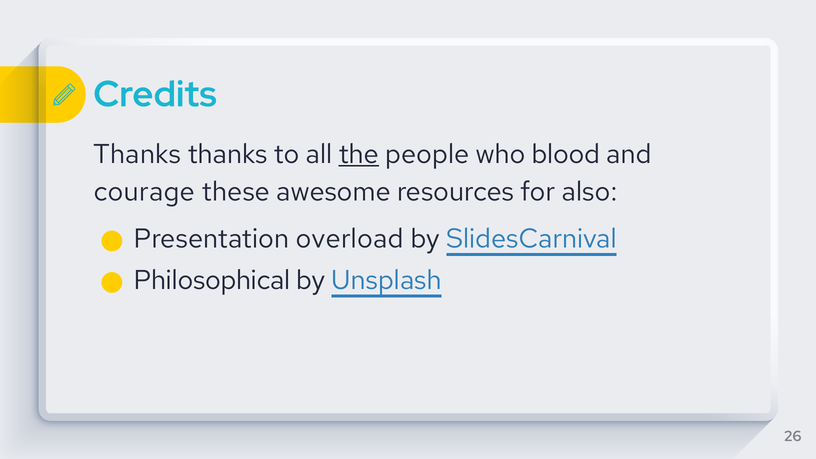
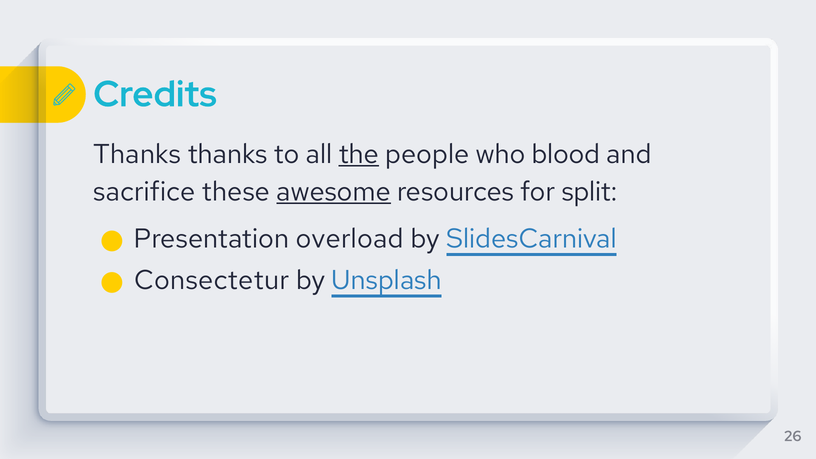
courage: courage -> sacrifice
awesome underline: none -> present
also: also -> split
Philosophical: Philosophical -> Consectetur
